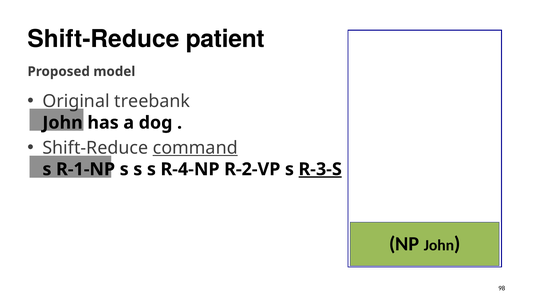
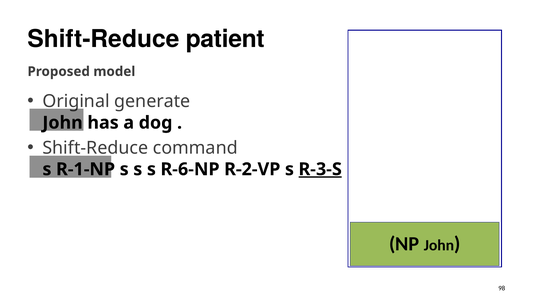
treebank: treebank -> generate
command underline: present -> none
R-4-NP: R-4-NP -> R-6-NP
